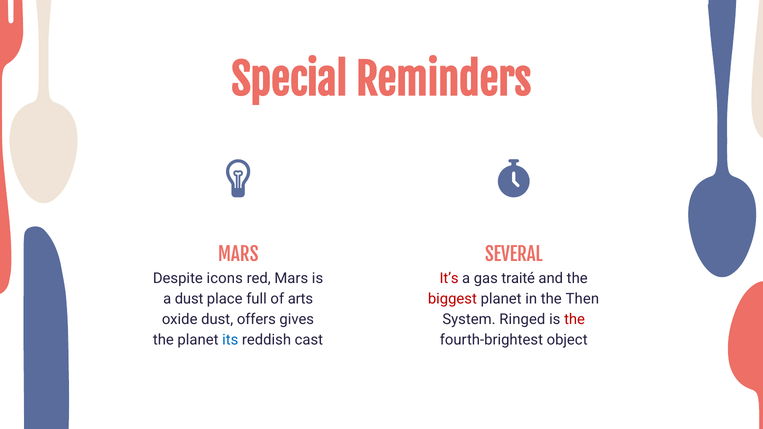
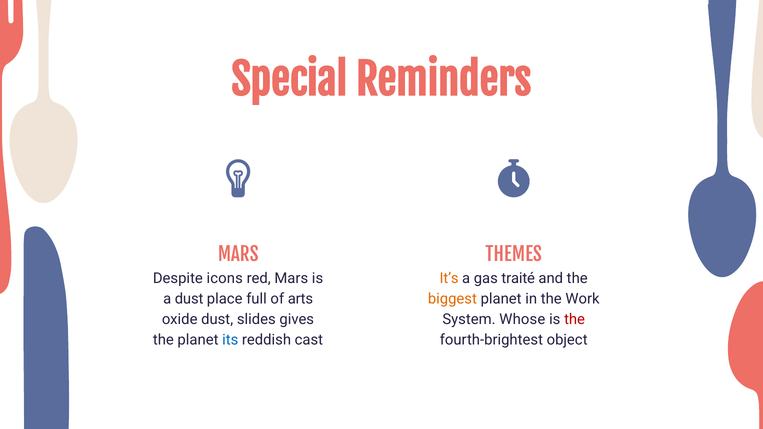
SEVERAL: SEVERAL -> THEMES
It’s colour: red -> orange
biggest colour: red -> orange
Then: Then -> Work
Ringed: Ringed -> Whose
offers: offers -> slides
